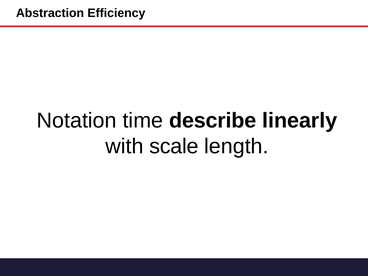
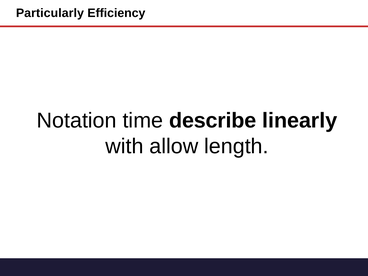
Abstraction: Abstraction -> Particularly
scale: scale -> allow
